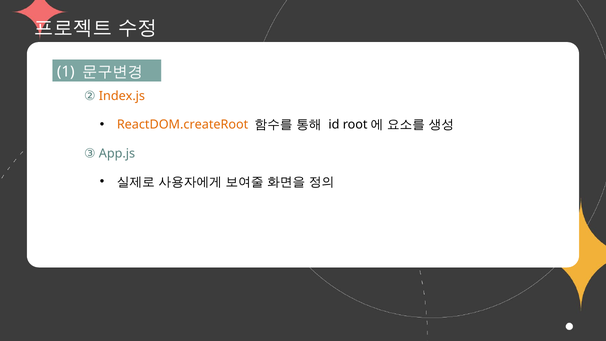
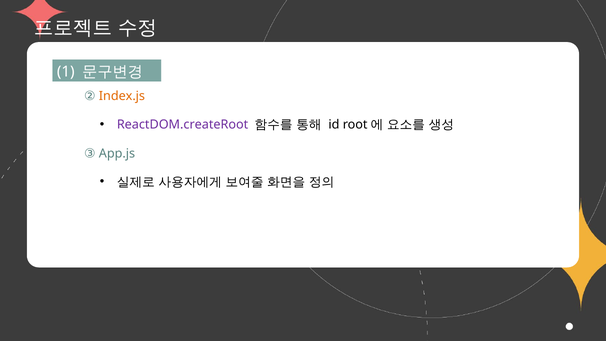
ReactDOM.createRoot colour: orange -> purple
